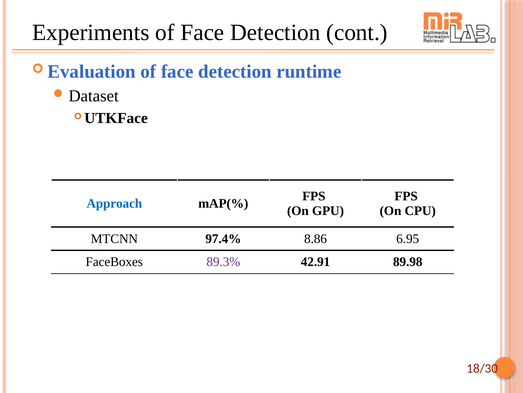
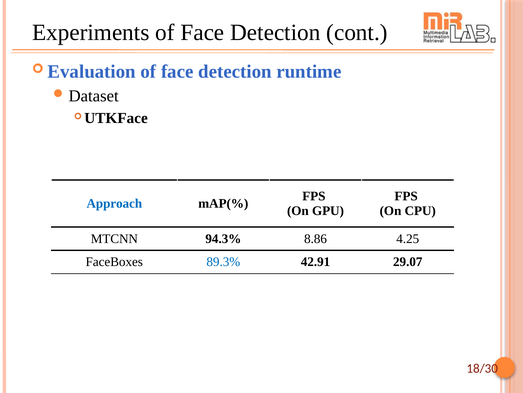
97.4%: 97.4% -> 94.3%
6.95: 6.95 -> 4.25
89.3% colour: purple -> blue
89.98: 89.98 -> 29.07
